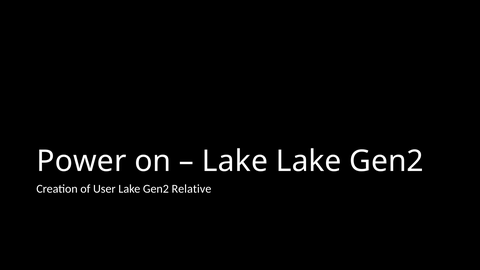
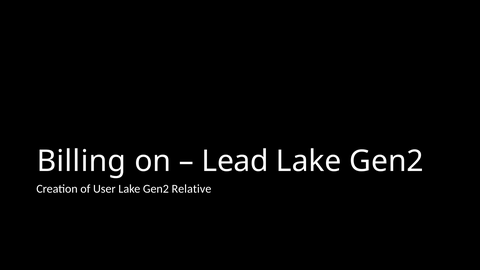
Power: Power -> Billing
Lake at (235, 161): Lake -> Lead
